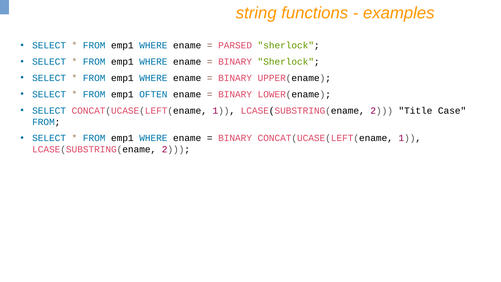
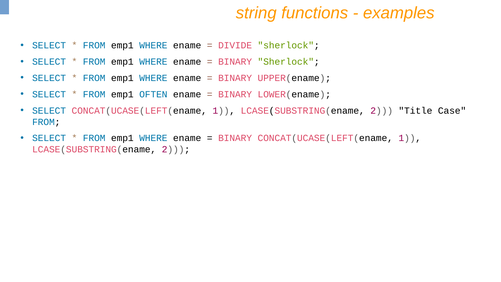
PARSED: PARSED -> DIVIDE
